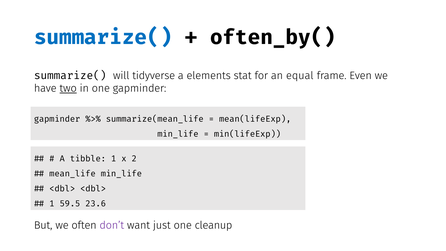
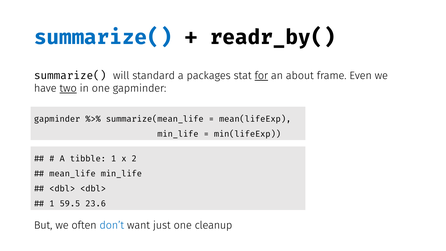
often_by(: often_by( -> readr_by(
tidyverse: tidyverse -> standard
elements: elements -> packages
for underline: none -> present
equal: equal -> about
don’t colour: purple -> blue
